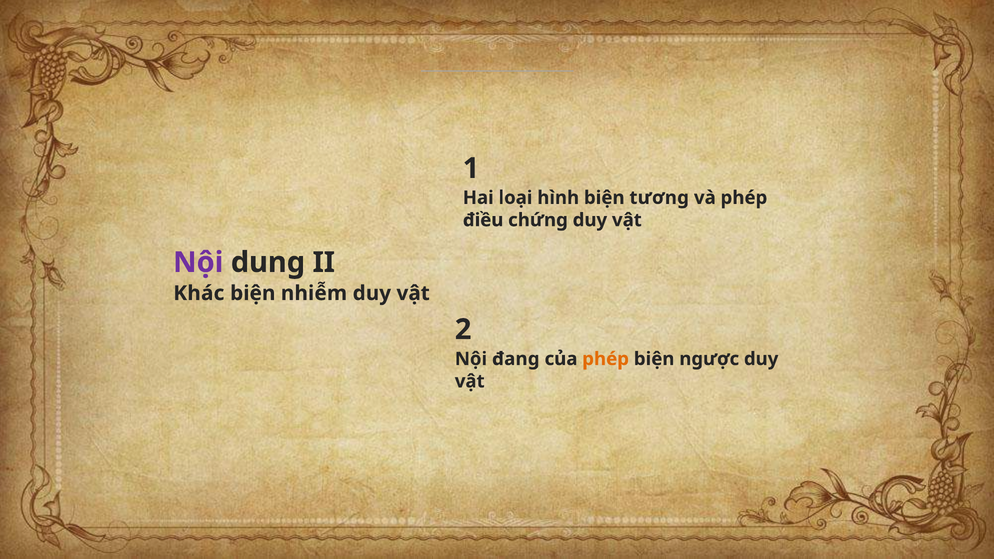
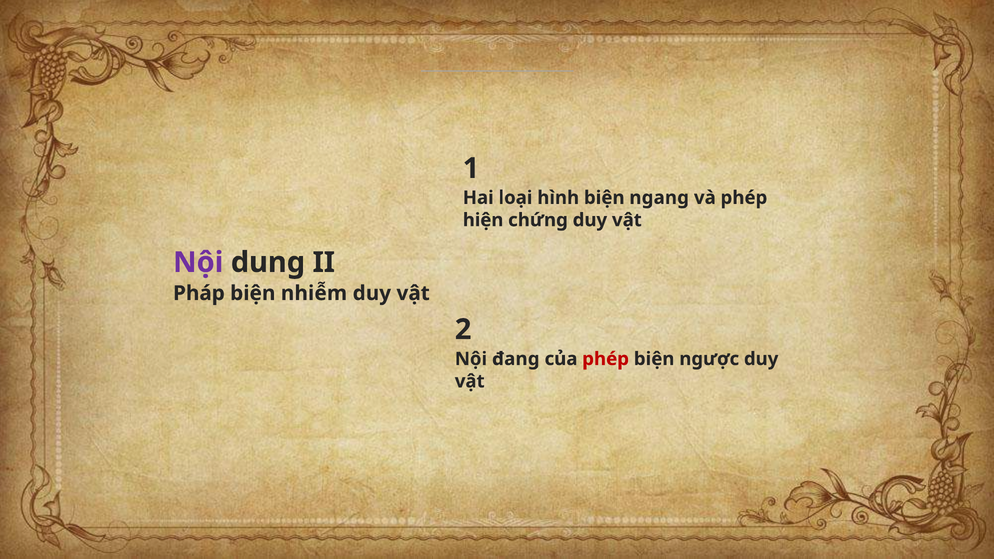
tương: tương -> ngang
điều: điều -> hiện
Khác: Khác -> Pháp
phép at (606, 359) colour: orange -> red
